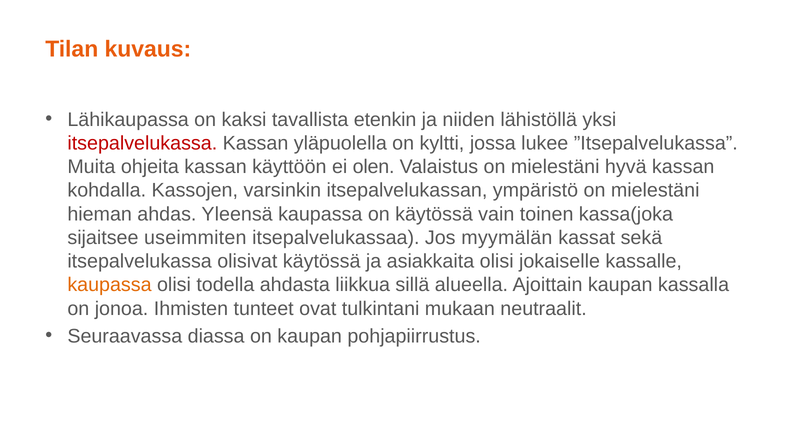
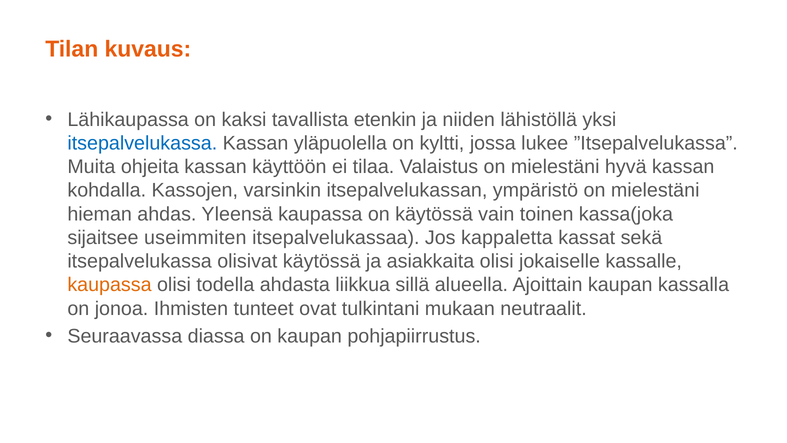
itsepalvelukassa at (142, 143) colour: red -> blue
olen: olen -> tilaa
myymälän: myymälän -> kappaletta
